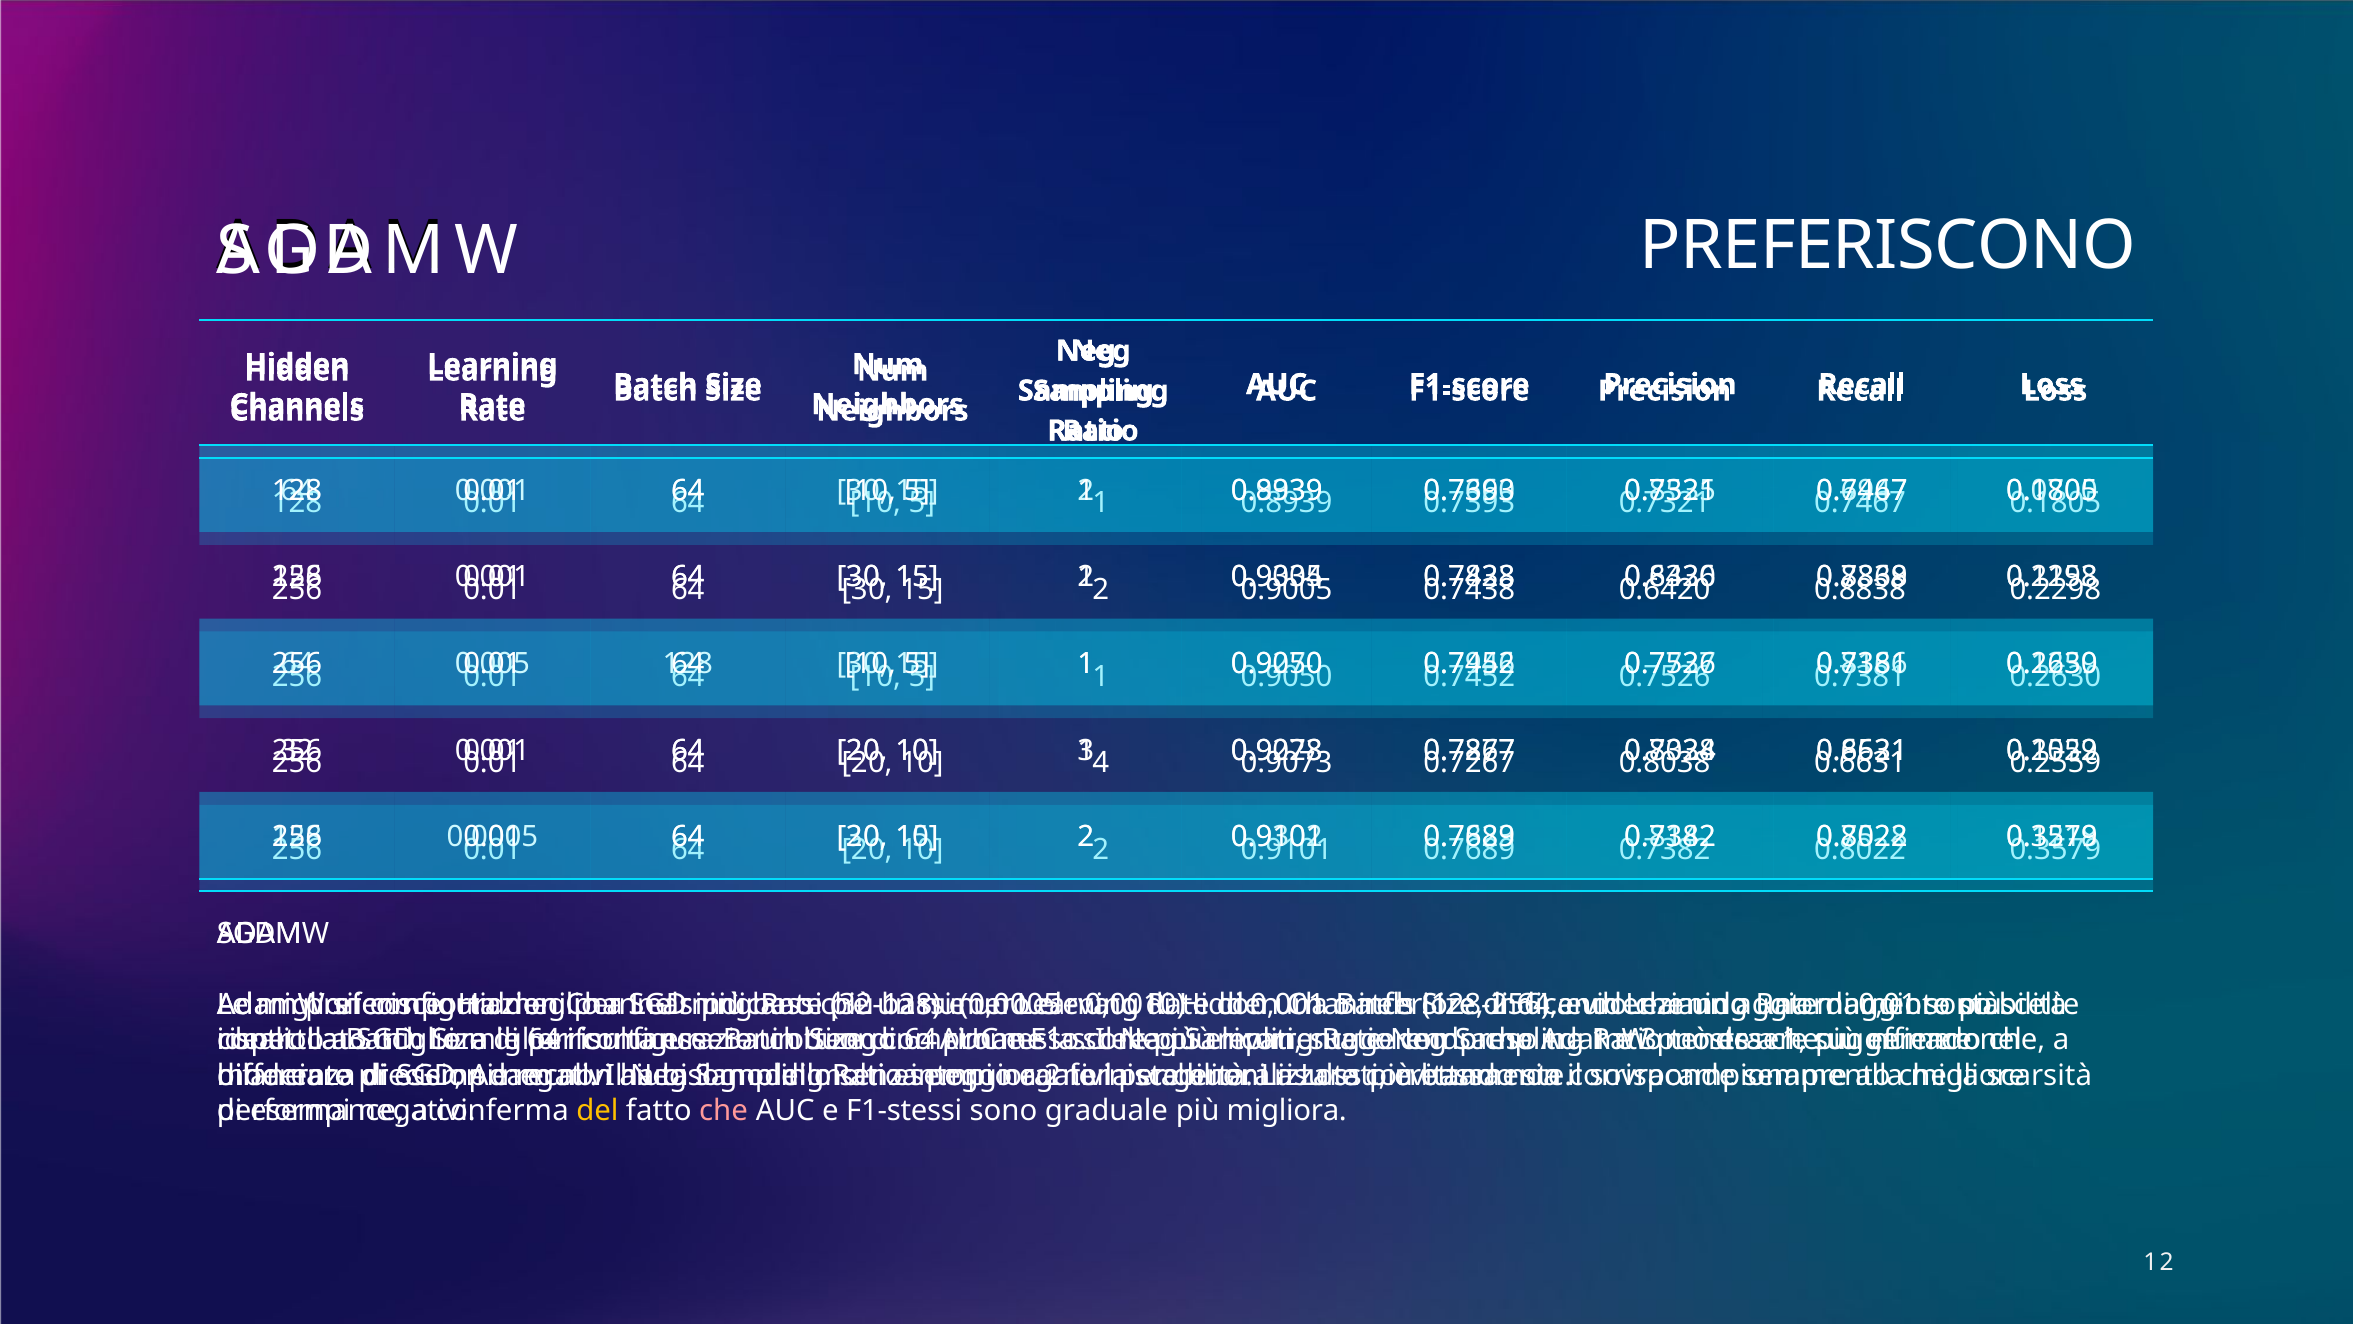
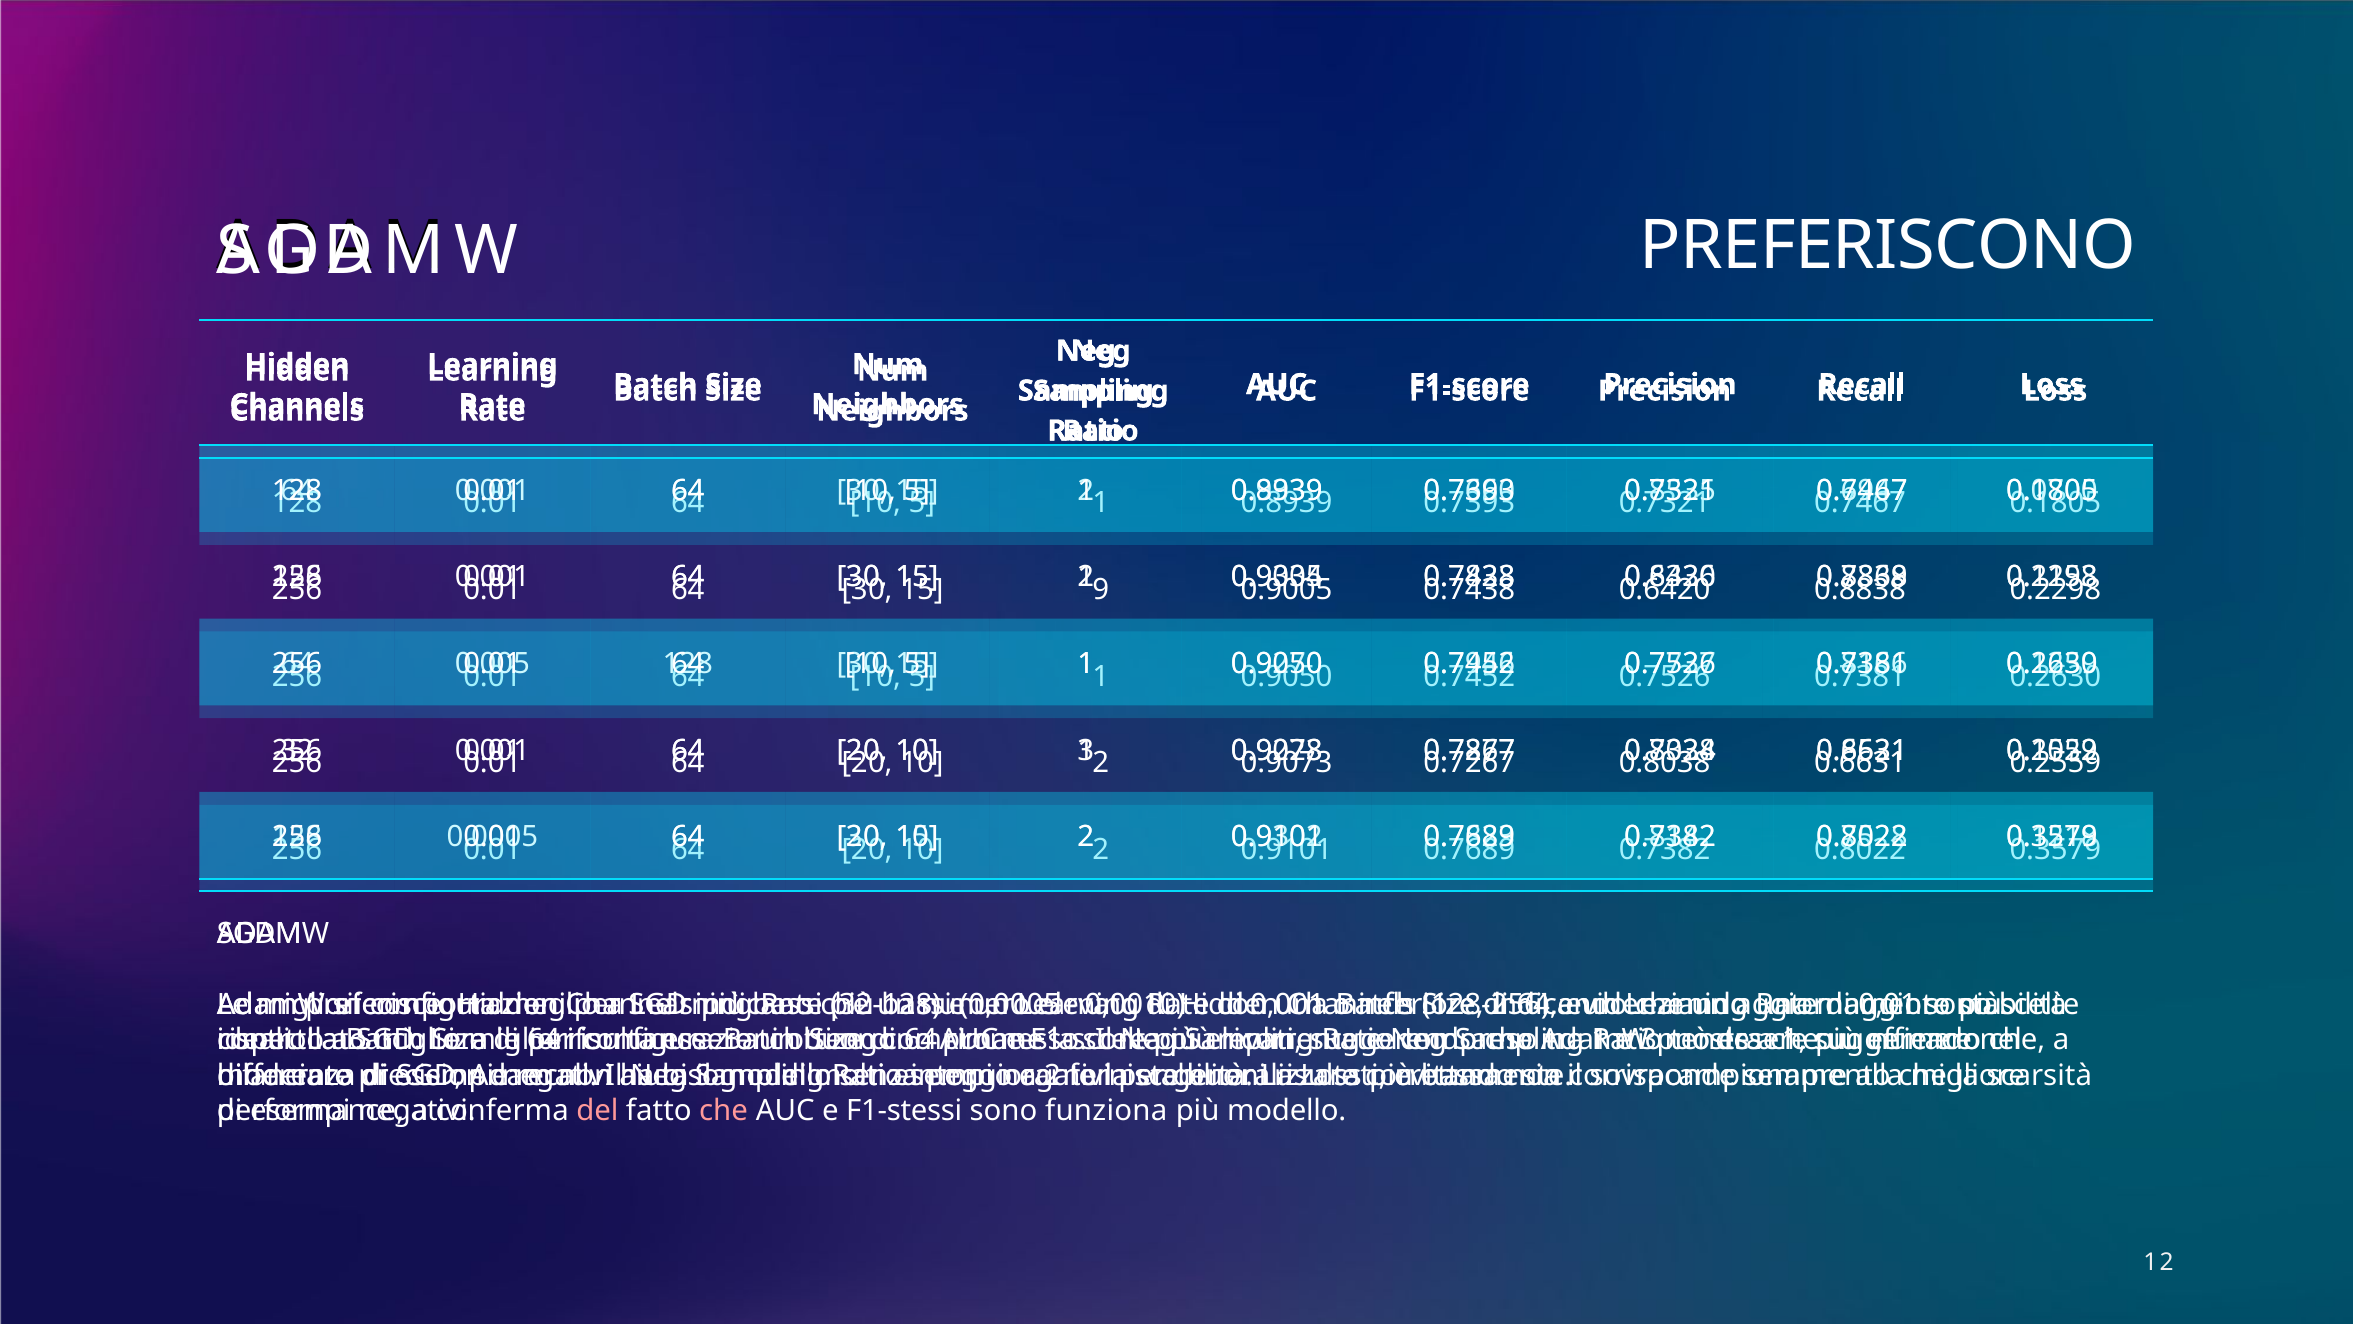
2 at (1101, 590): 2 -> 9
4 at (1101, 763): 4 -> 2
del colour: yellow -> pink
graduale: graduale -> funziona
più migliora: migliora -> modello
